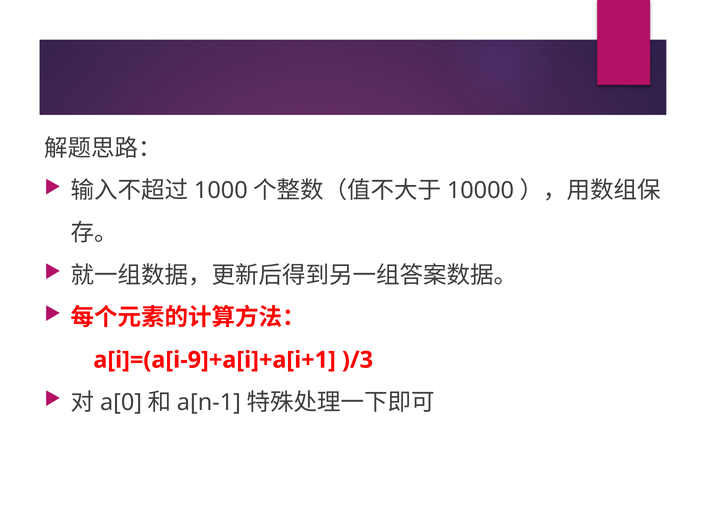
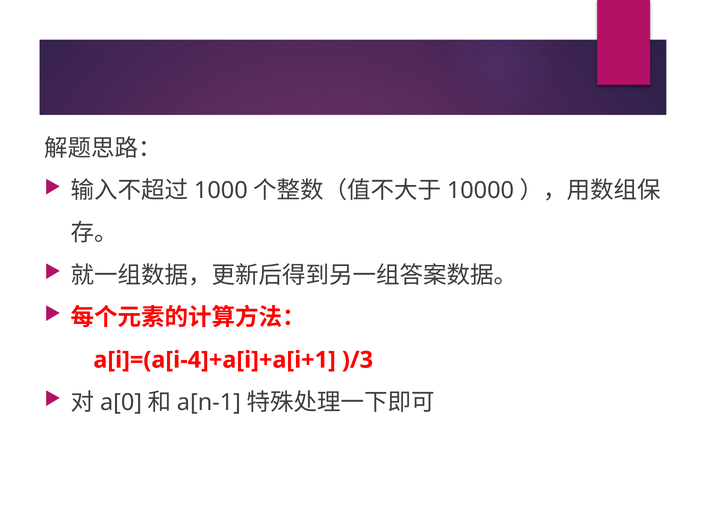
a[i]=(a[i-9]+a[i]+a[i+1: a[i]=(a[i-9]+a[i]+a[i+1 -> a[i]=(a[i-4]+a[i]+a[i+1
